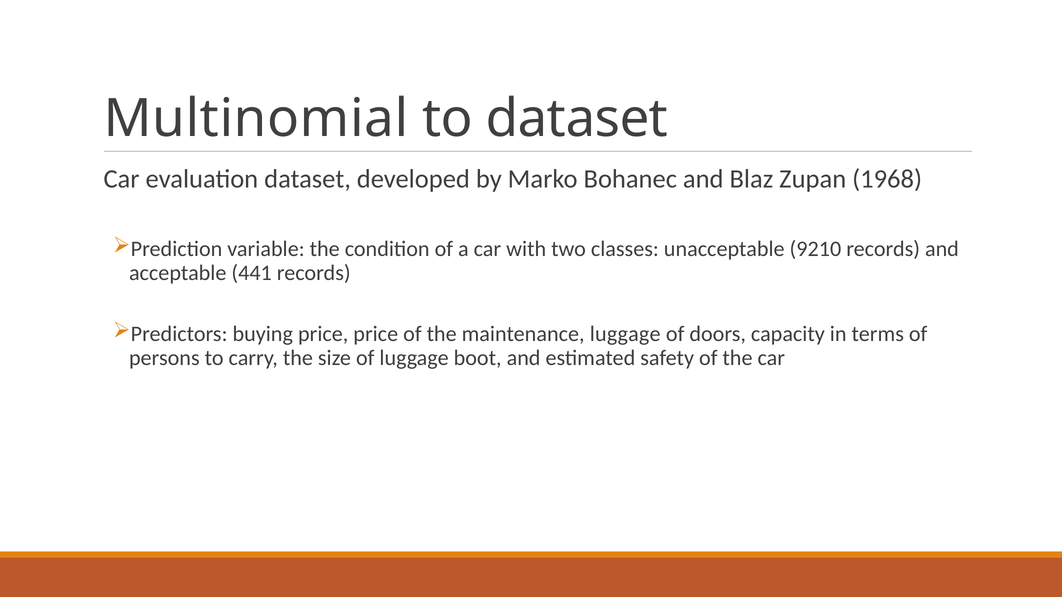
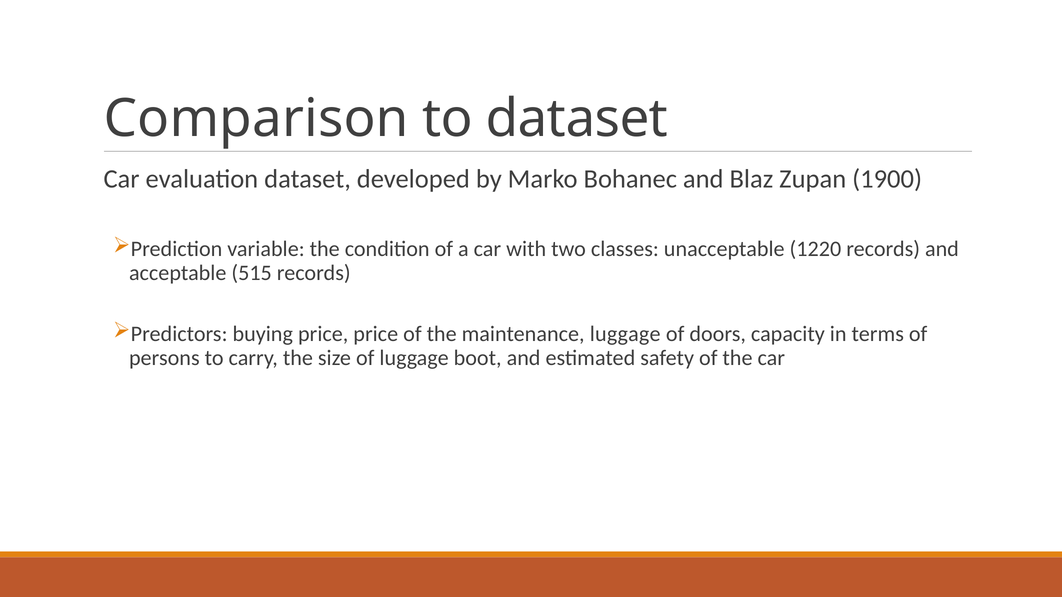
Multinomial: Multinomial -> Comparison
1968: 1968 -> 1900
9210: 9210 -> 1220
441: 441 -> 515
